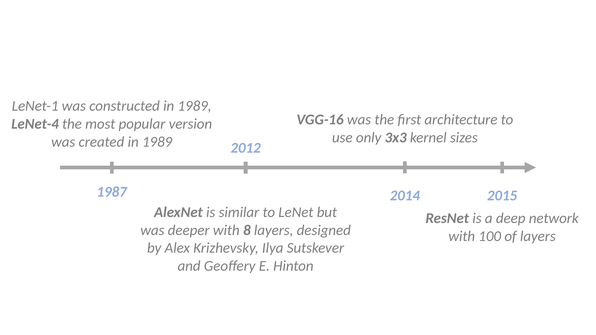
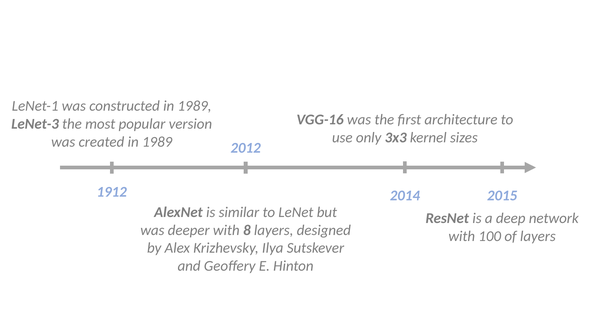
LeNet-4: LeNet-4 -> LeNet-3
1987: 1987 -> 1912
